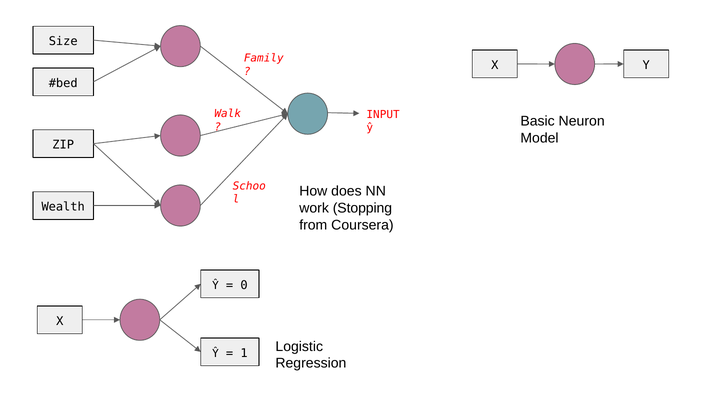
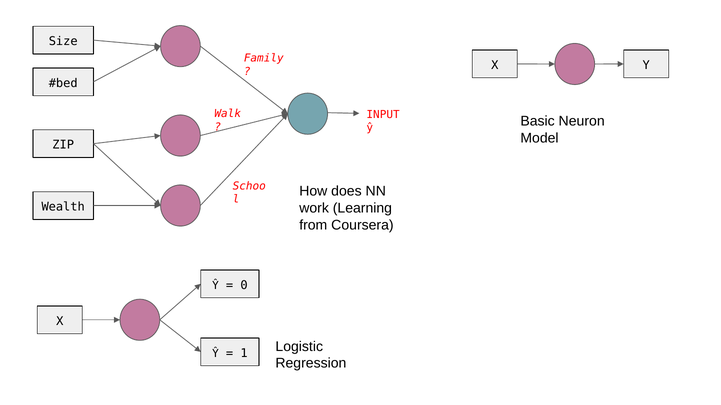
Stopping: Stopping -> Learning
